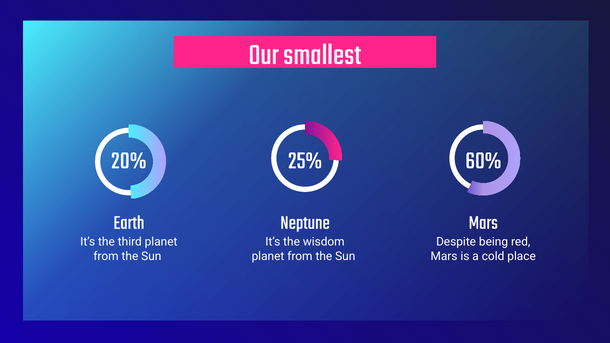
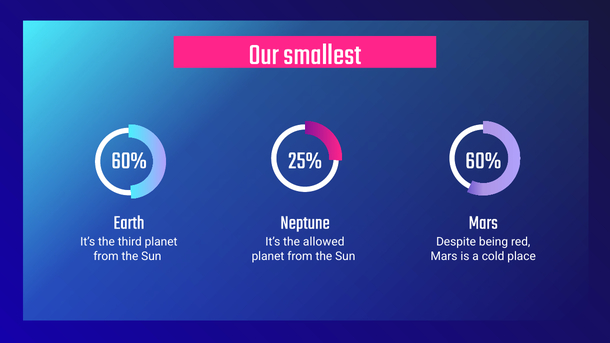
20% at (129, 160): 20% -> 60%
wisdom: wisdom -> allowed
